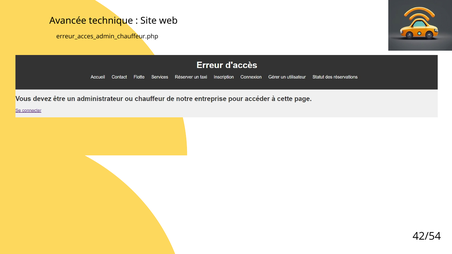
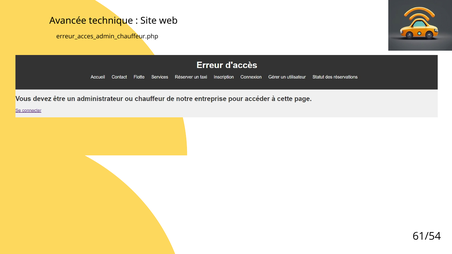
42/54: 42/54 -> 61/54
